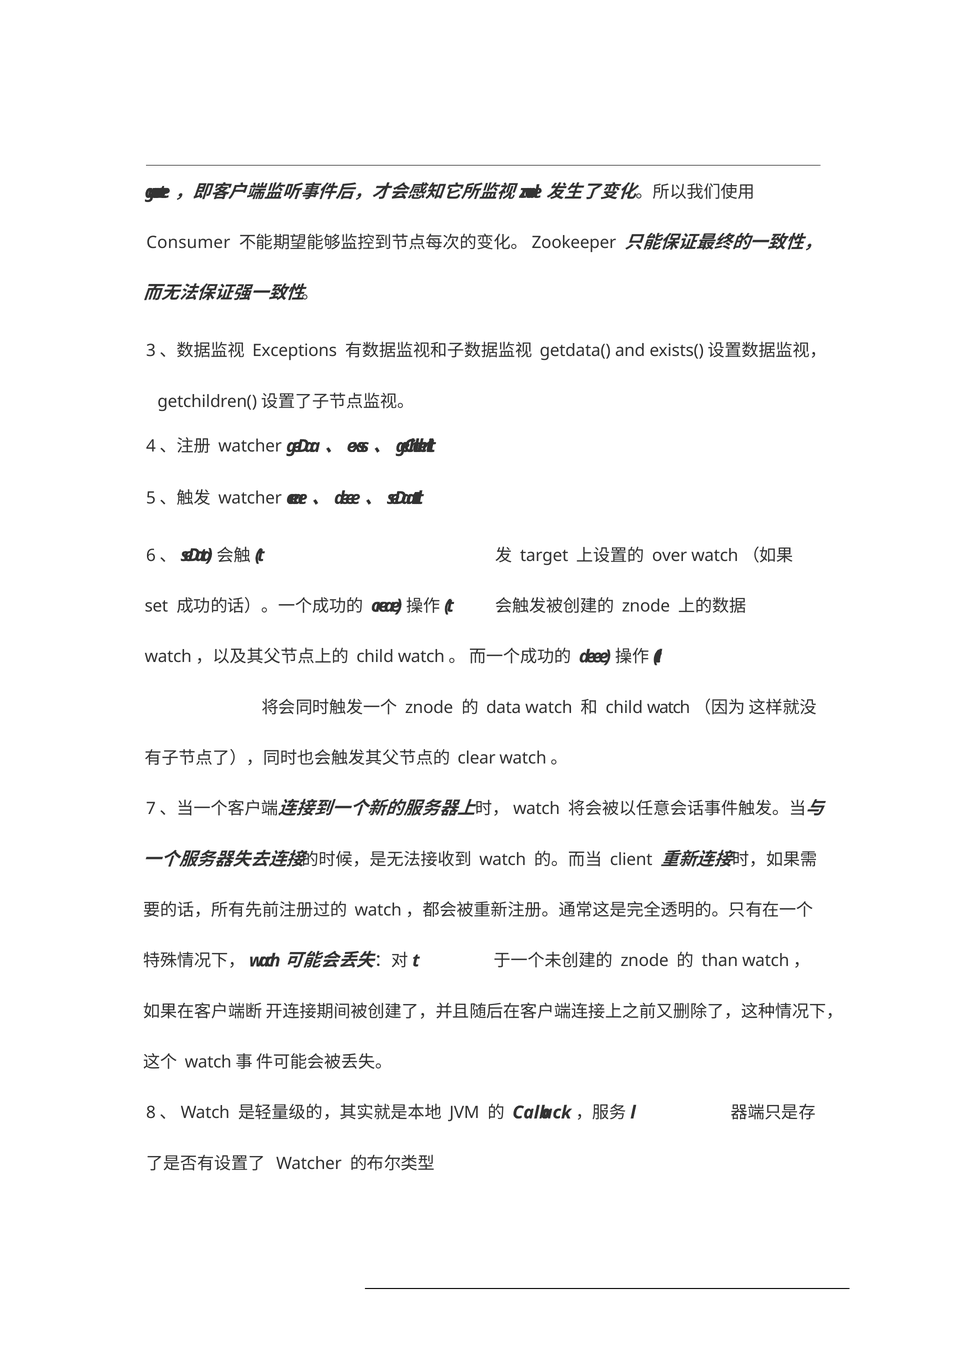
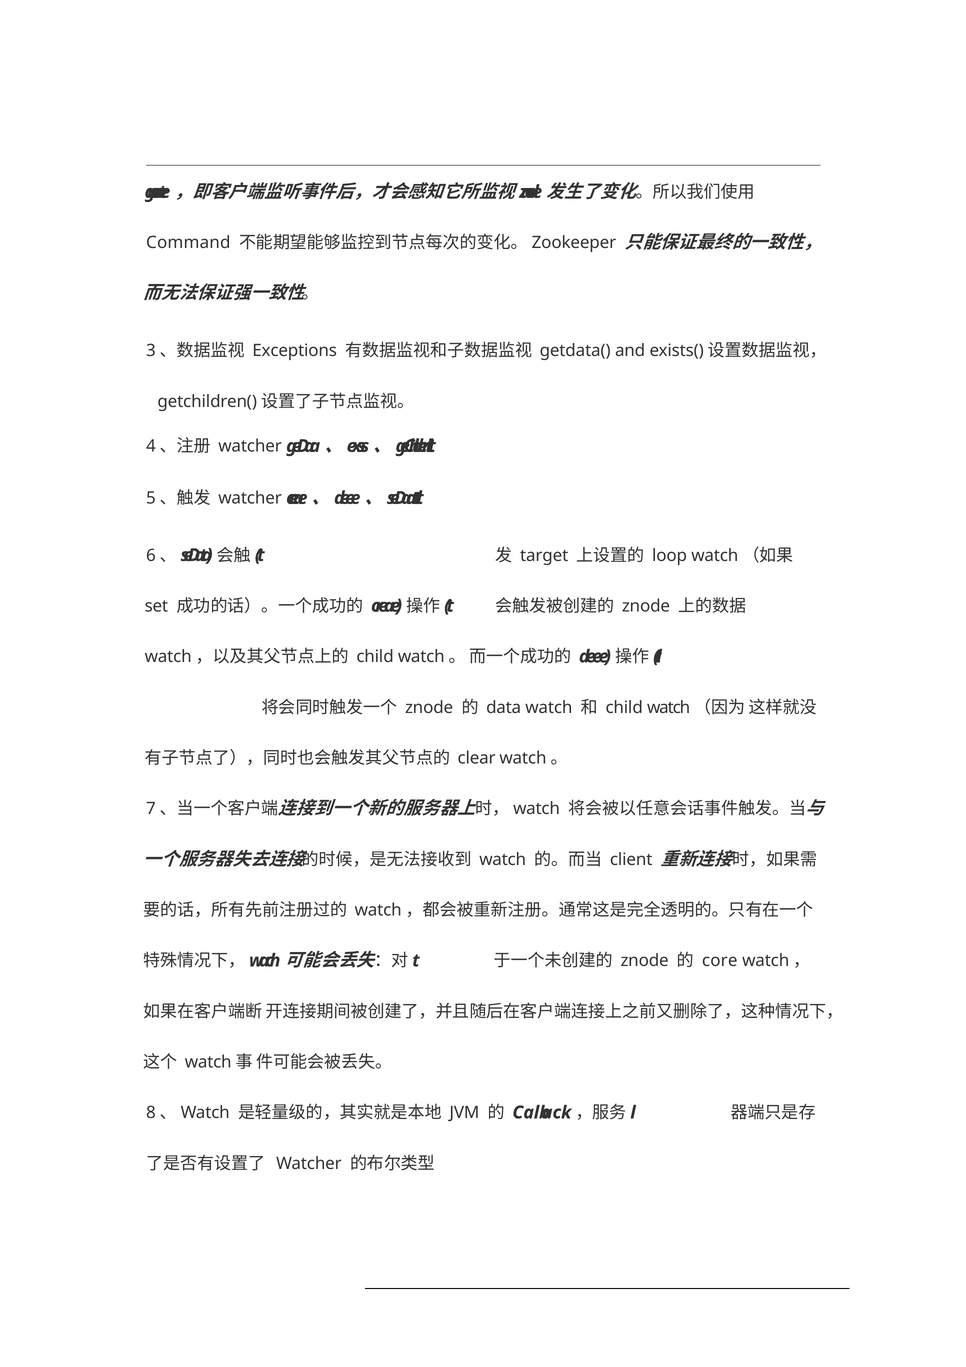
Consumer: Consumer -> Command
over: over -> loop
than: than -> core
